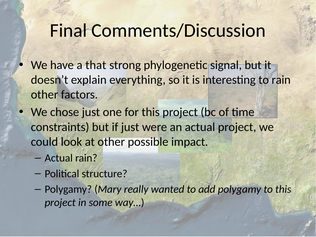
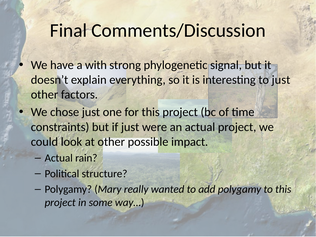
that: that -> with
to rain: rain -> just
